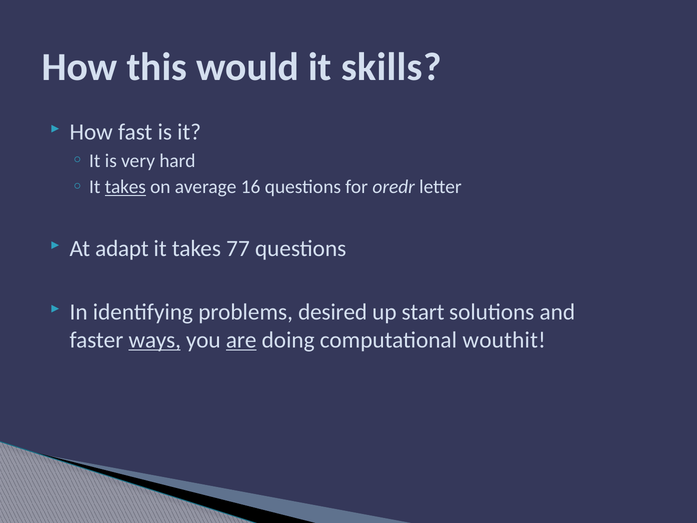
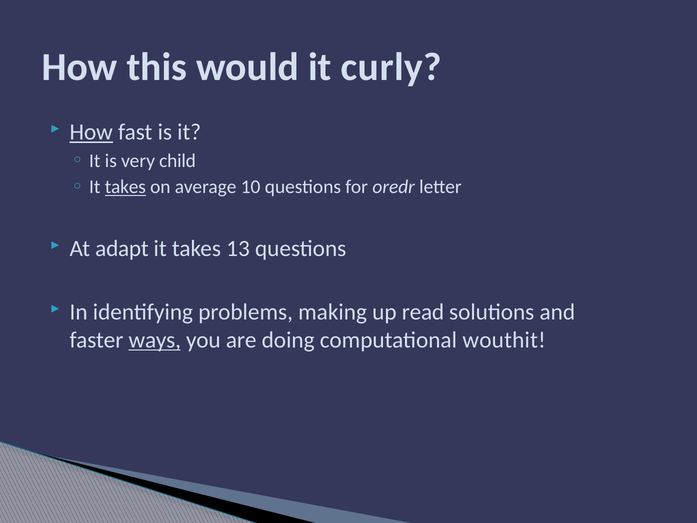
skills: skills -> curly
How at (91, 132) underline: none -> present
hard: hard -> child
16: 16 -> 10
77: 77 -> 13
desired: desired -> making
start: start -> read
are underline: present -> none
